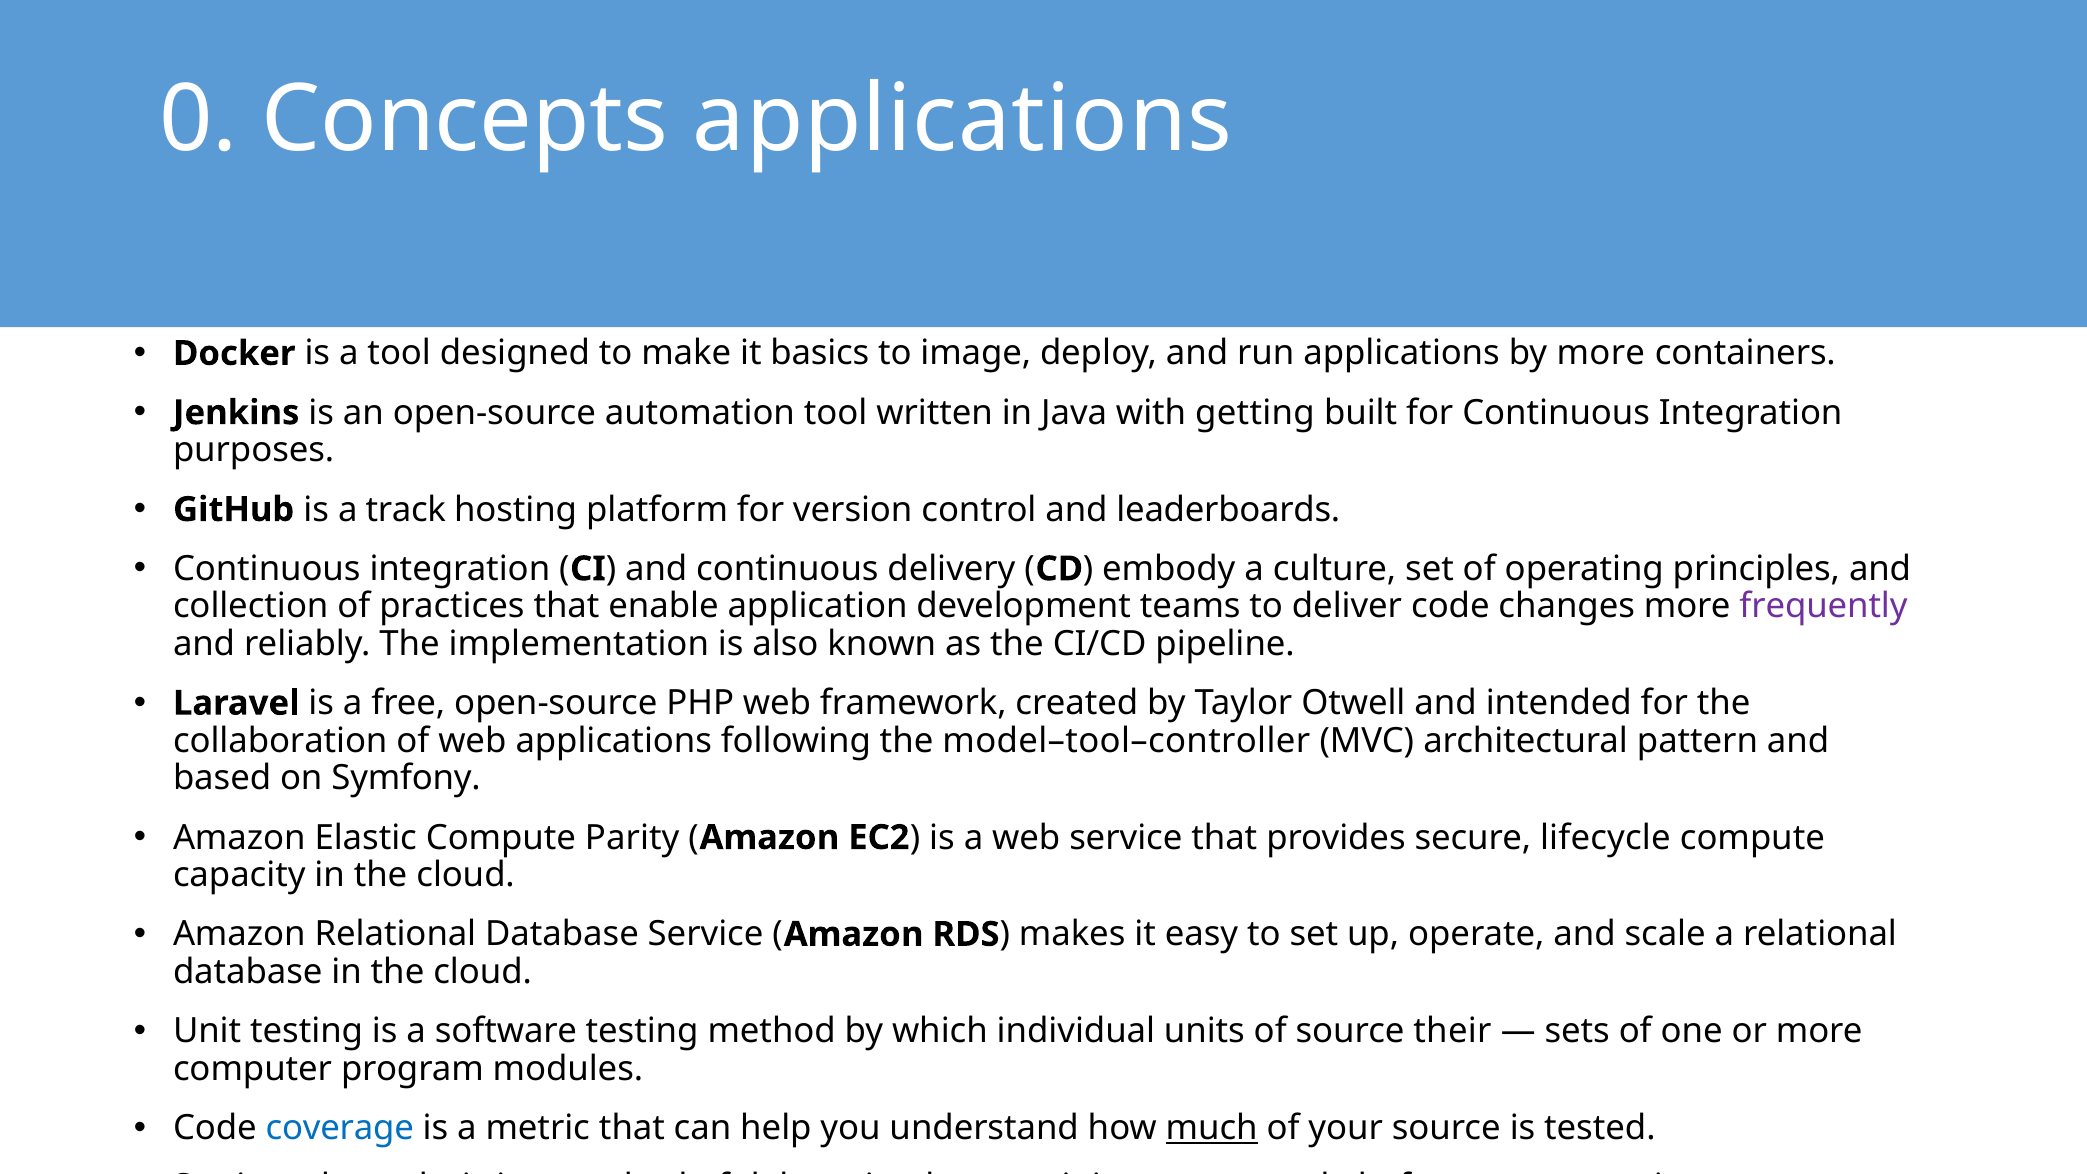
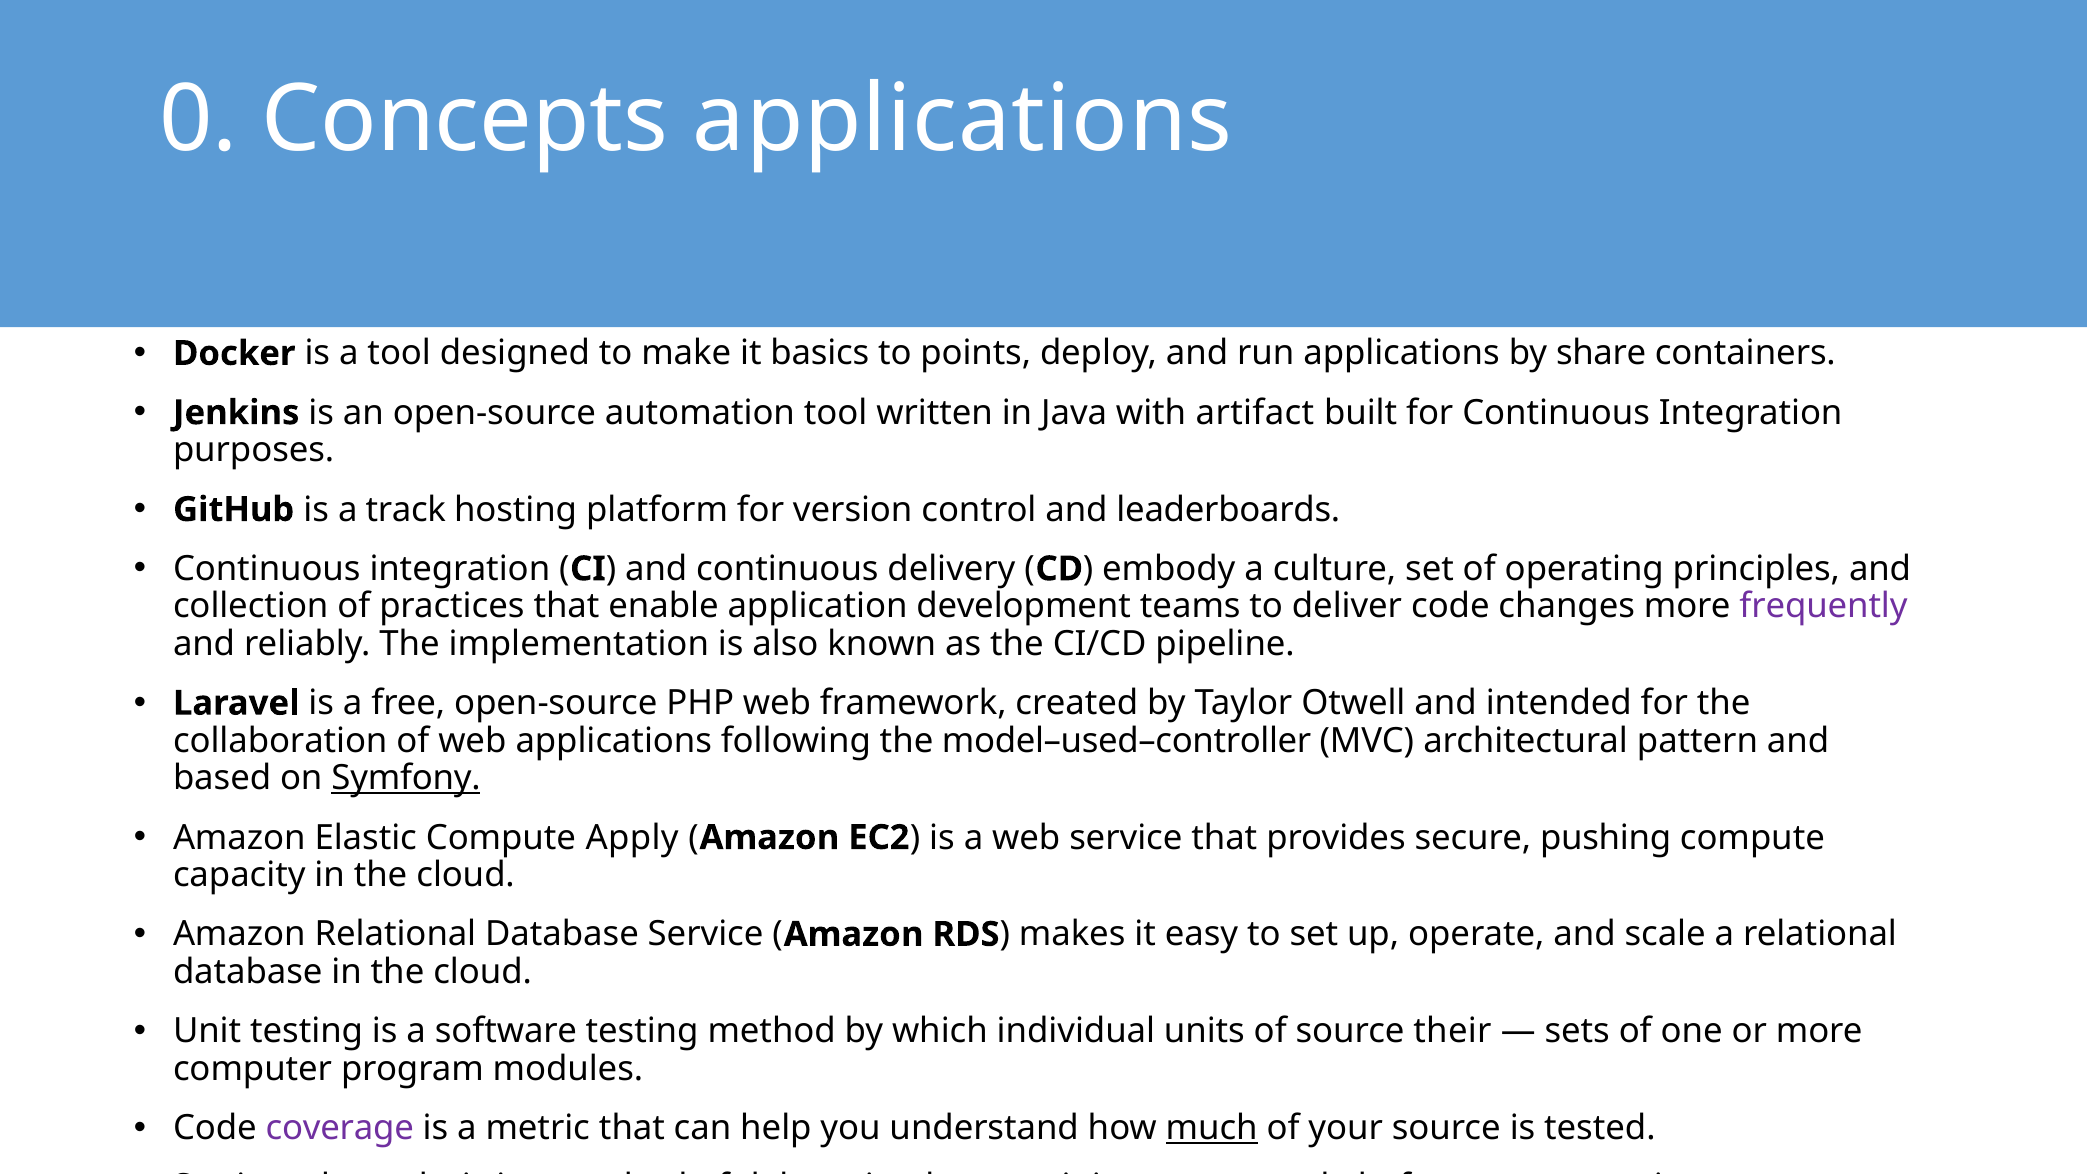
image: image -> points
by more: more -> share
getting: getting -> artifact
model–tool–controller: model–tool–controller -> model–used–controller
Symfony underline: none -> present
Parity: Parity -> Apply
lifecycle: lifecycle -> pushing
coverage colour: blue -> purple
